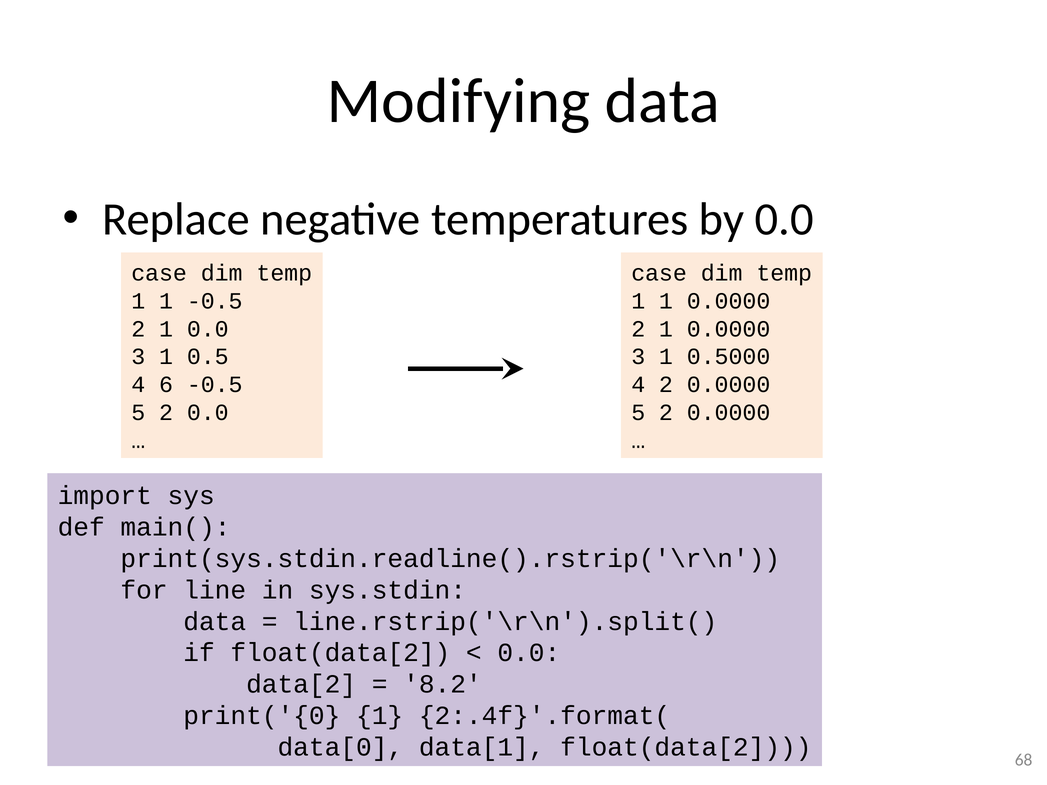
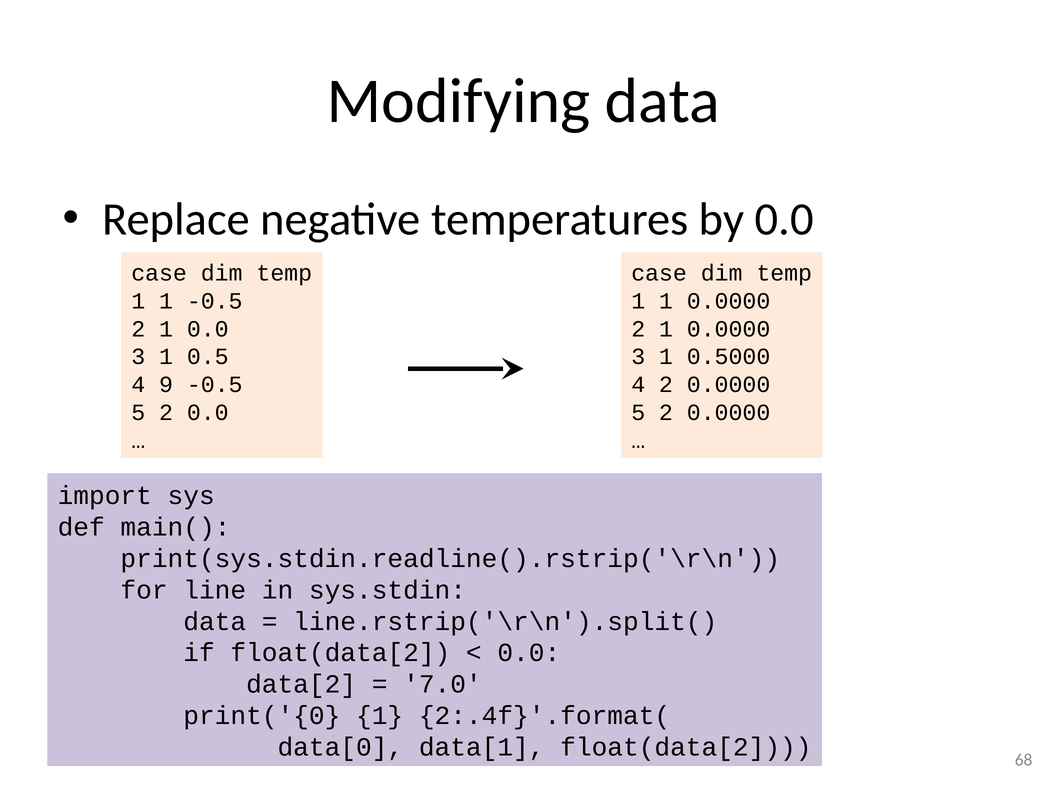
6: 6 -> 9
8.2: 8.2 -> 7.0
